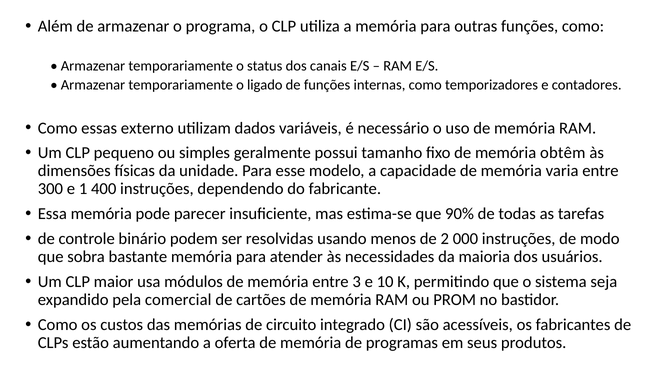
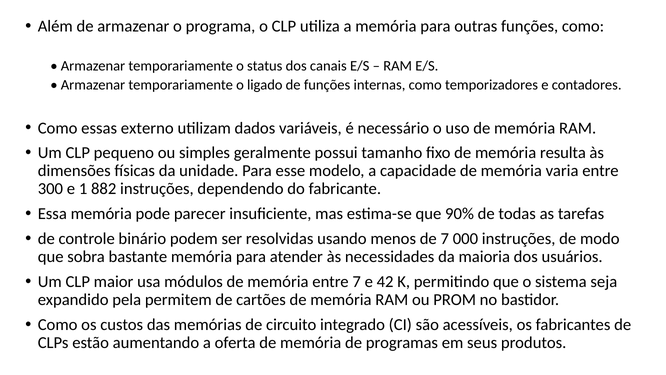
obtêm: obtêm -> resulta
400: 400 -> 882
de 2: 2 -> 7
entre 3: 3 -> 7
10: 10 -> 42
comercial: comercial -> permitem
